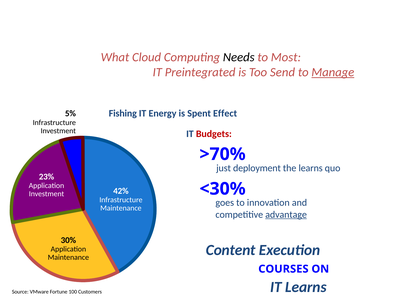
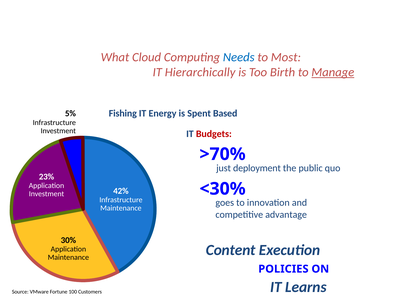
Needs colour: black -> blue
Preintegrated: Preintegrated -> Hierarchically
Send: Send -> Birth
Effect: Effect -> Based
the learns: learns -> public
advantage underline: present -> none
COURSES: COURSES -> POLICIES
